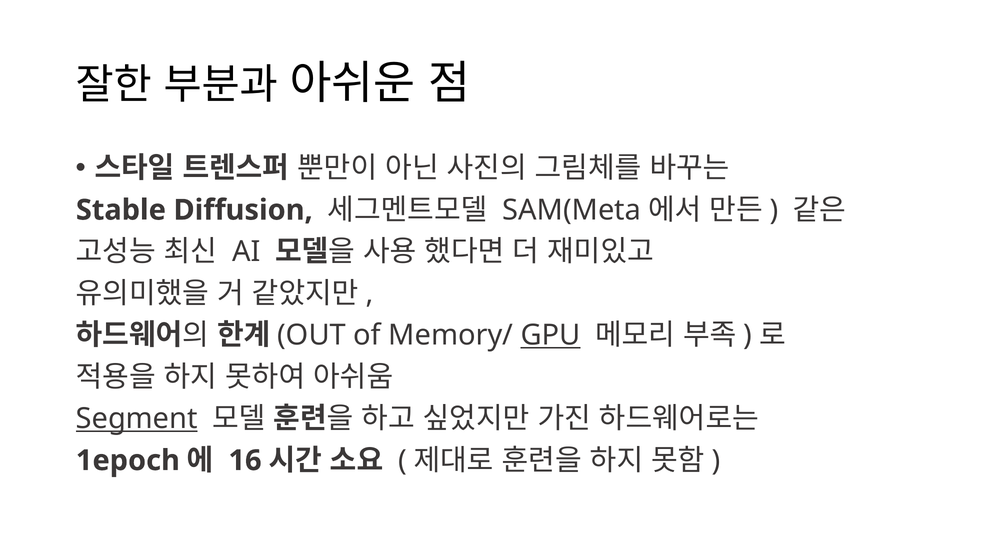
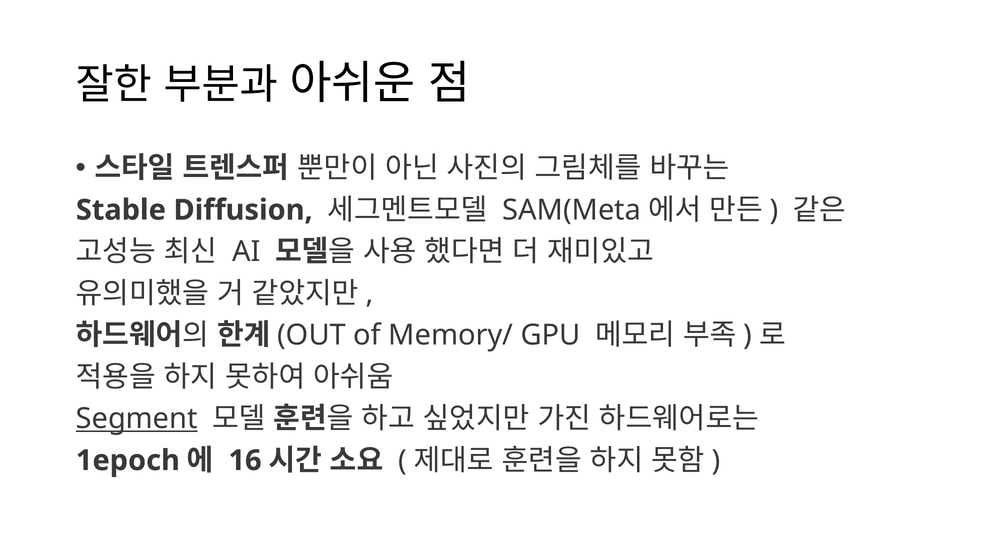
GPU underline: present -> none
